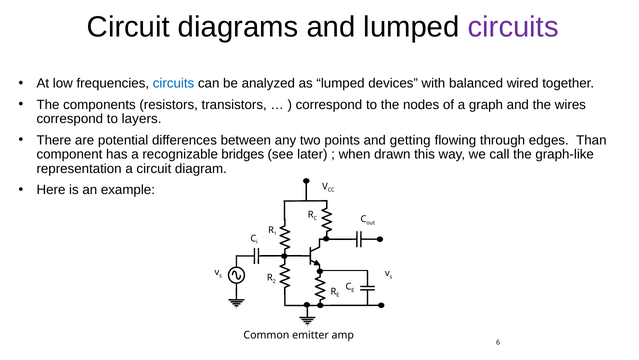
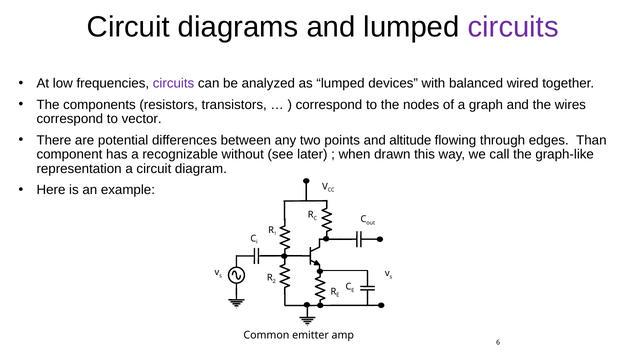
circuits at (174, 83) colour: blue -> purple
layers: layers -> vector
getting: getting -> altitude
bridges: bridges -> without
